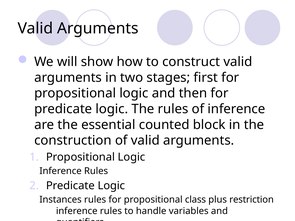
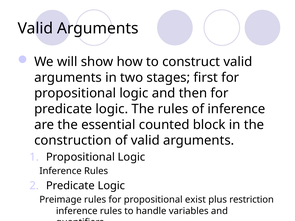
Instances: Instances -> Preimage
class: class -> exist
